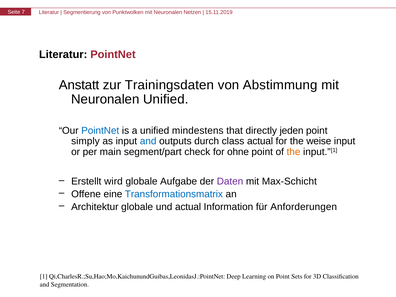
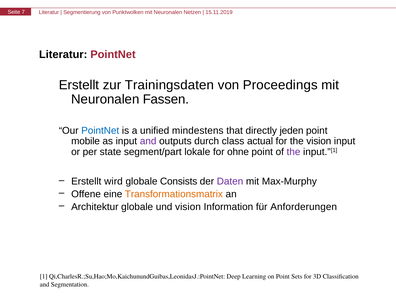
Anstatt at (79, 85): Anstatt -> Erstellt
Abstimmung: Abstimmung -> Proceedings
Neuronalen Unified: Unified -> Fassen
simply: simply -> mobile
and at (148, 141) colour: blue -> purple
the weise: weise -> vision
main: main -> state
check: check -> lokale
the at (294, 152) colour: orange -> purple
Aufgabe: Aufgabe -> Consists
Max-Schicht: Max-Schicht -> Max-Murphy
Transformationsmatrix colour: blue -> orange
und actual: actual -> vision
